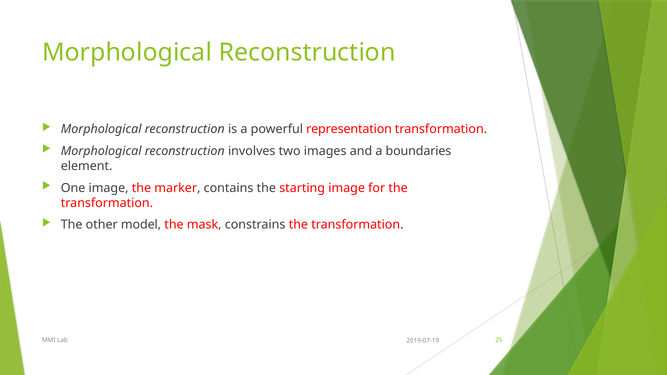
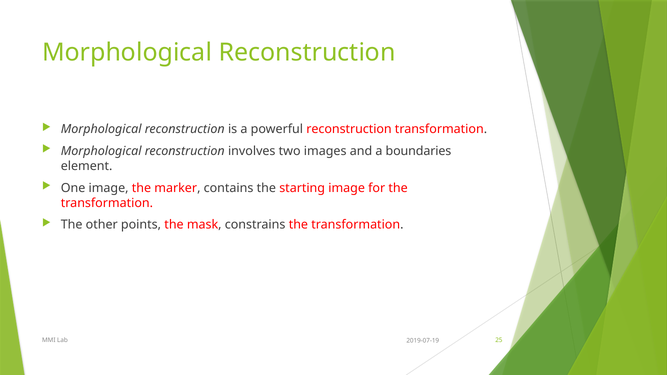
powerful representation: representation -> reconstruction
model: model -> points
